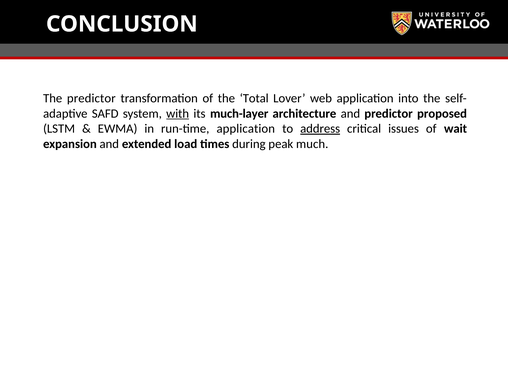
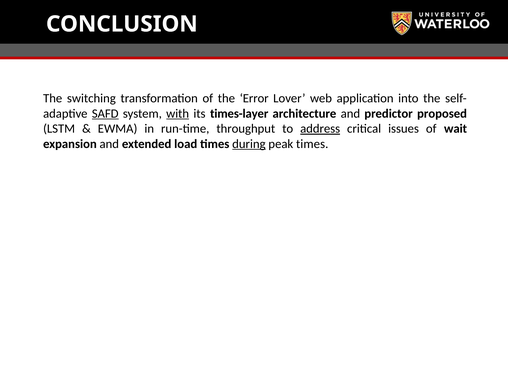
The predictor: predictor -> switching
Total: Total -> Error
SAFD underline: none -> present
much-layer: much-layer -> times-layer
run-time application: application -> throughput
during underline: none -> present
peak much: much -> times
